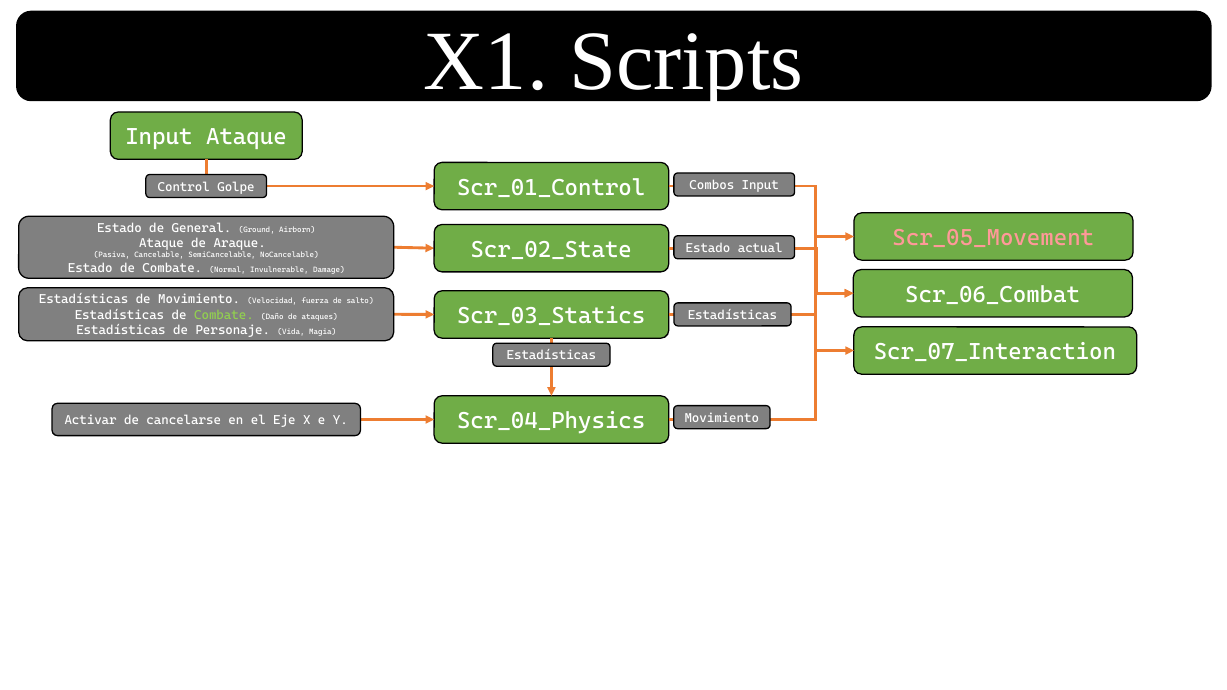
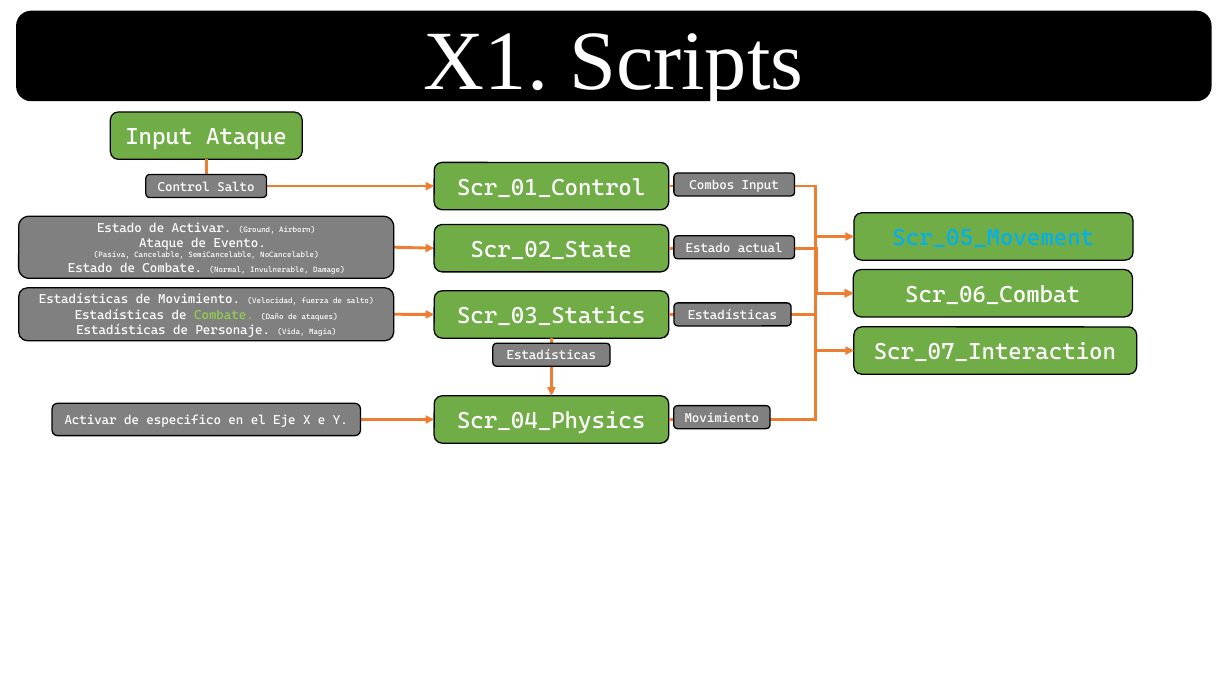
Control Golpe: Golpe -> Salto
de General: General -> Activar
Scr_05_Movement colour: pink -> light blue
Araque: Araque -> Evento
cancelarse: cancelarse -> especifico
